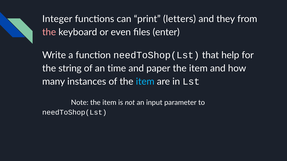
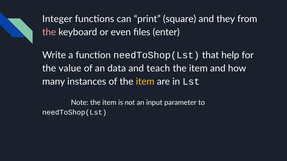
letters: letters -> square
string: string -> value
time: time -> data
paper: paper -> teach
item at (145, 82) colour: light blue -> yellow
